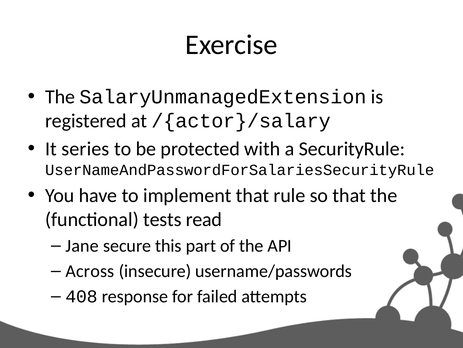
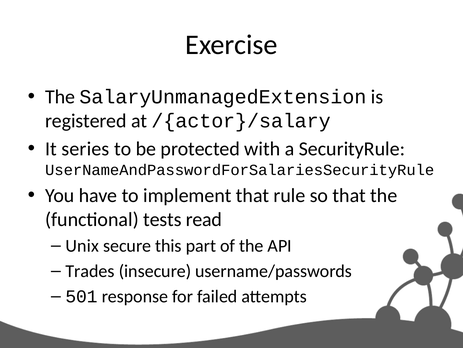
Jane: Jane -> Unix
Across: Across -> Trades
408: 408 -> 501
